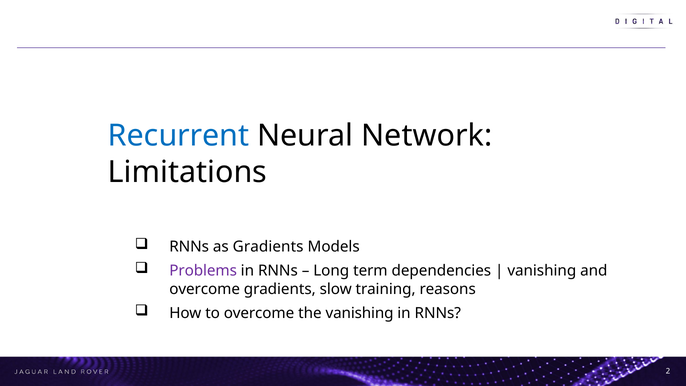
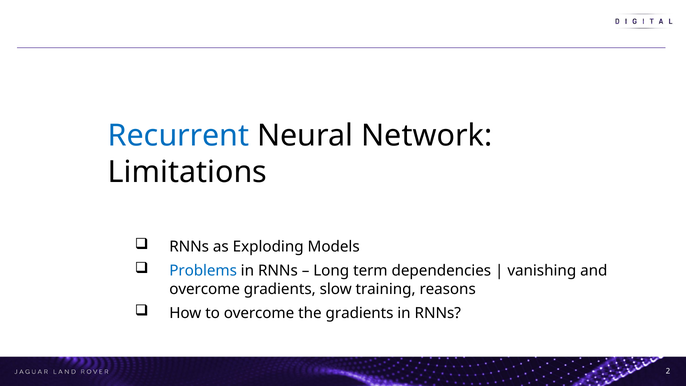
as Gradients: Gradients -> Exploding
Problems colour: purple -> blue
the vanishing: vanishing -> gradients
